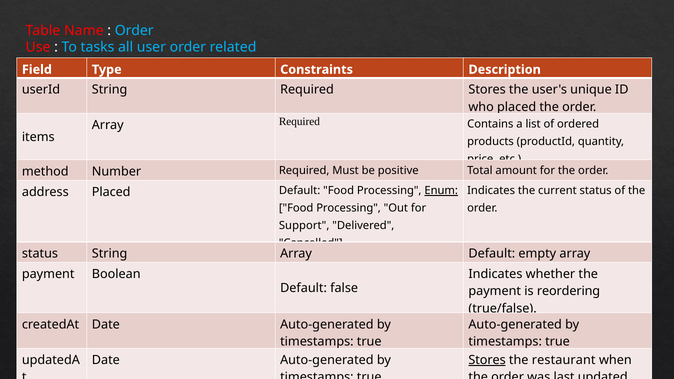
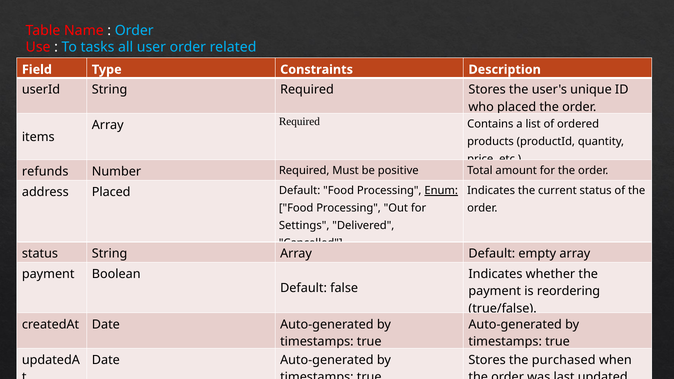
method: method -> refunds
Support: Support -> Settings
Stores at (487, 360) underline: present -> none
restaurant: restaurant -> purchased
